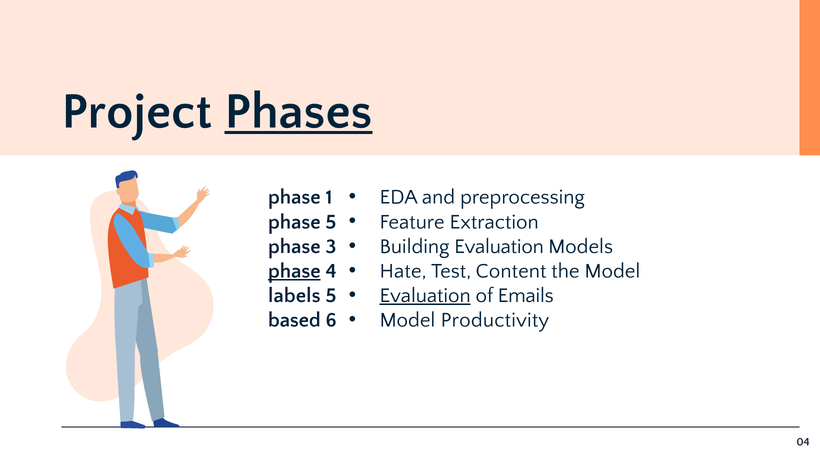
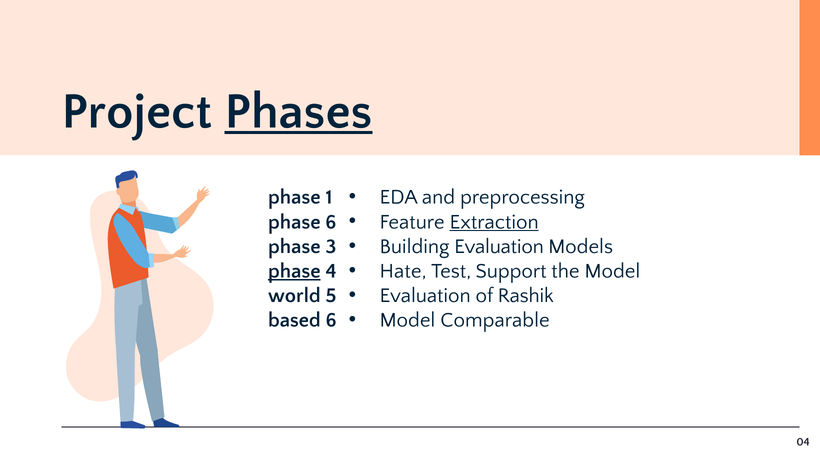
Extraction underline: none -> present
phase 5: 5 -> 6
Content: Content -> Support
Evaluation at (425, 296) underline: present -> none
Emails: Emails -> Rashik
labels: labels -> world
Productivity: Productivity -> Comparable
